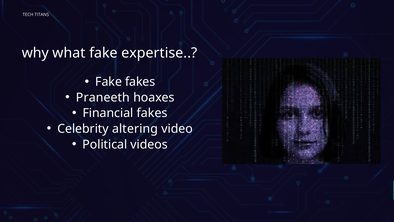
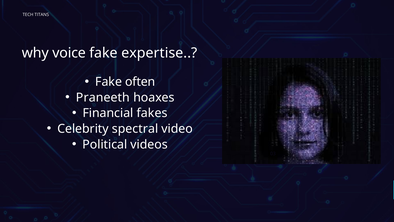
what: what -> voice
Fake fakes: fakes -> often
altering: altering -> spectral
